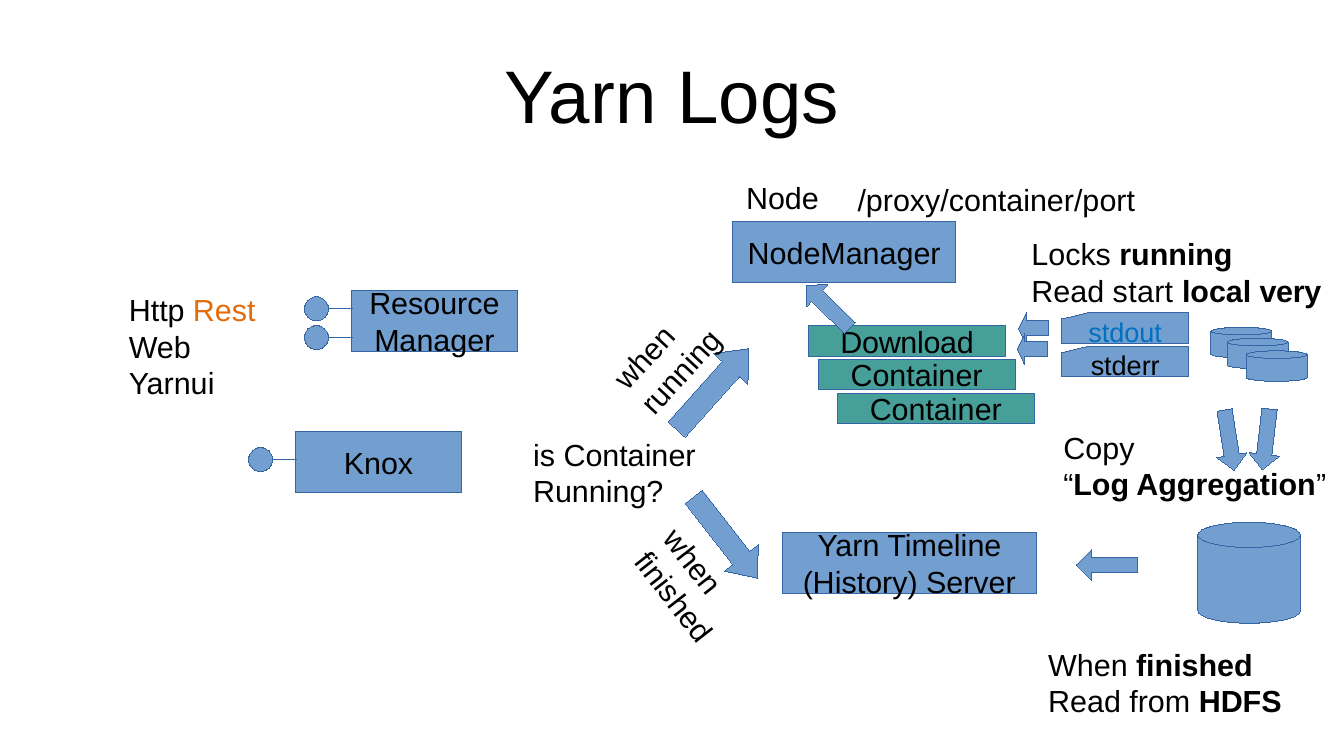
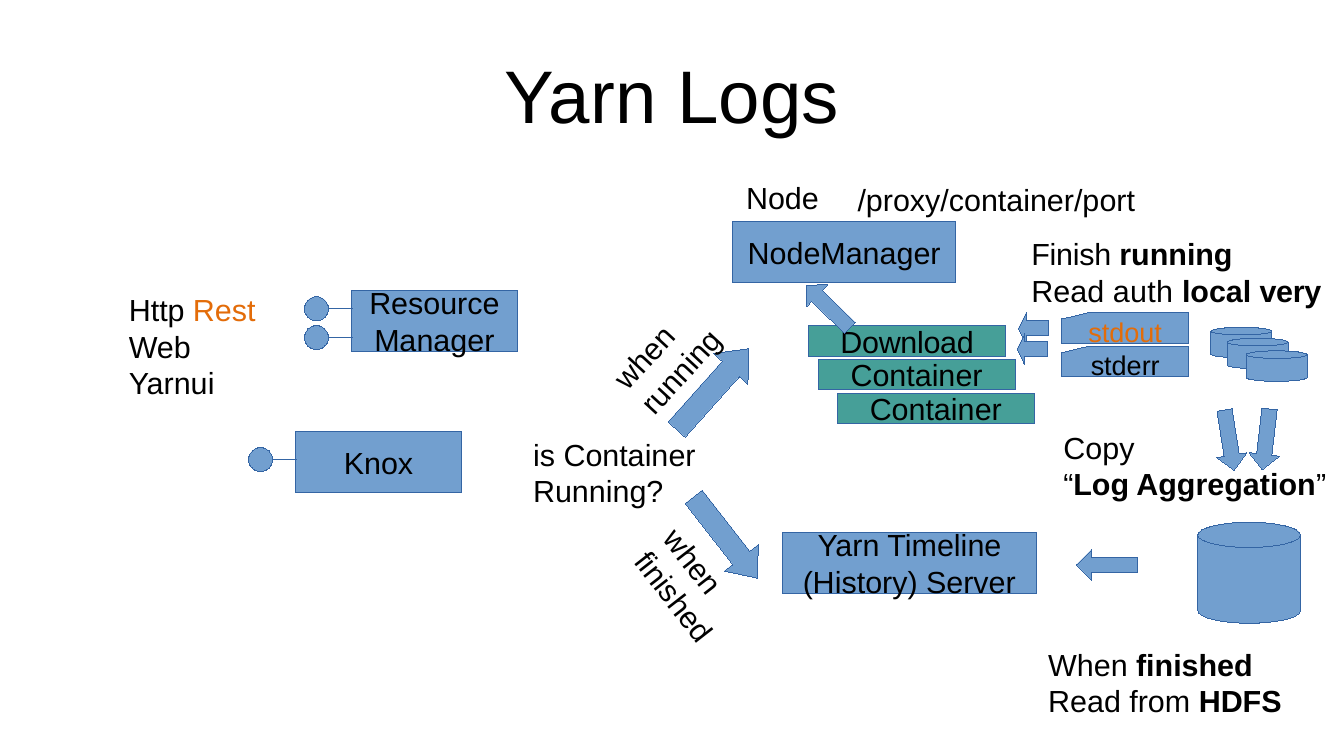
Locks: Locks -> Finish
start: start -> auth
stdout colour: blue -> orange
